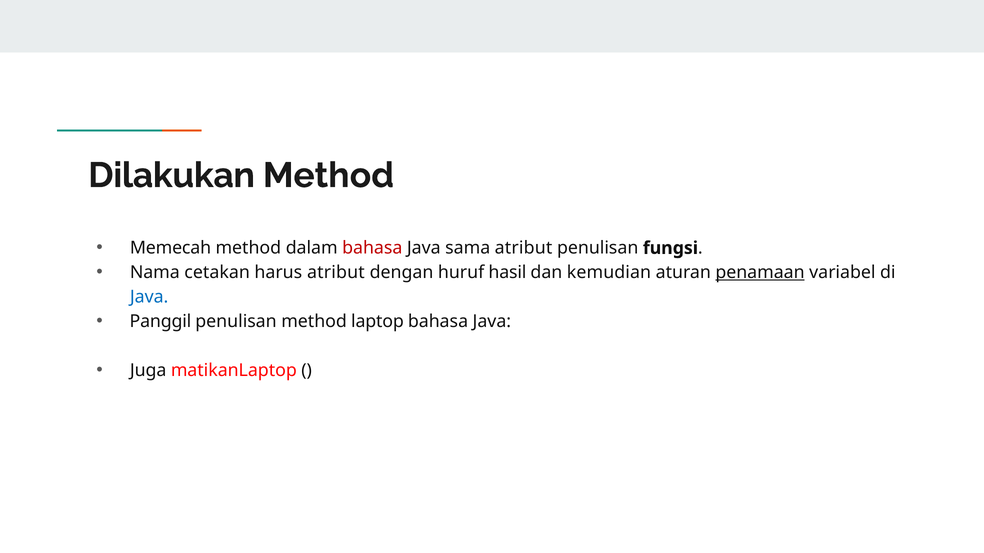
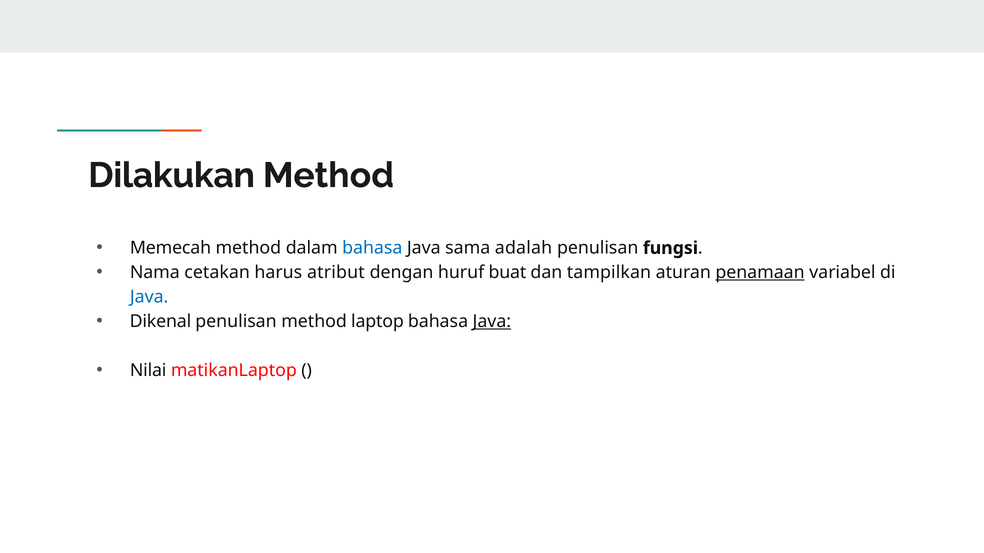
bahasa at (372, 248) colour: red -> blue
sama atribut: atribut -> adalah
hasil: hasil -> buat
kemudian: kemudian -> tampilkan
Panggil: Panggil -> Dikenal
Java at (492, 322) underline: none -> present
Juga: Juga -> Nilai
